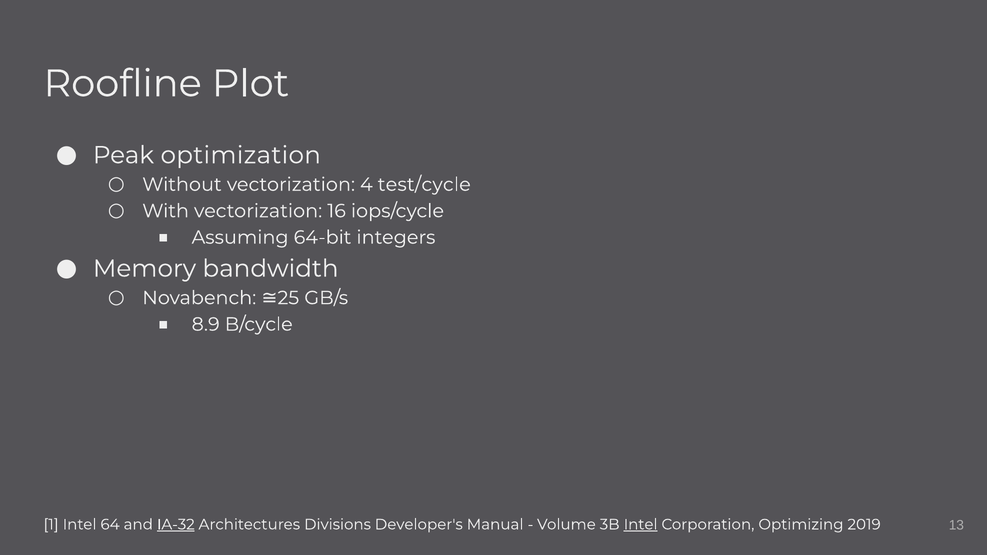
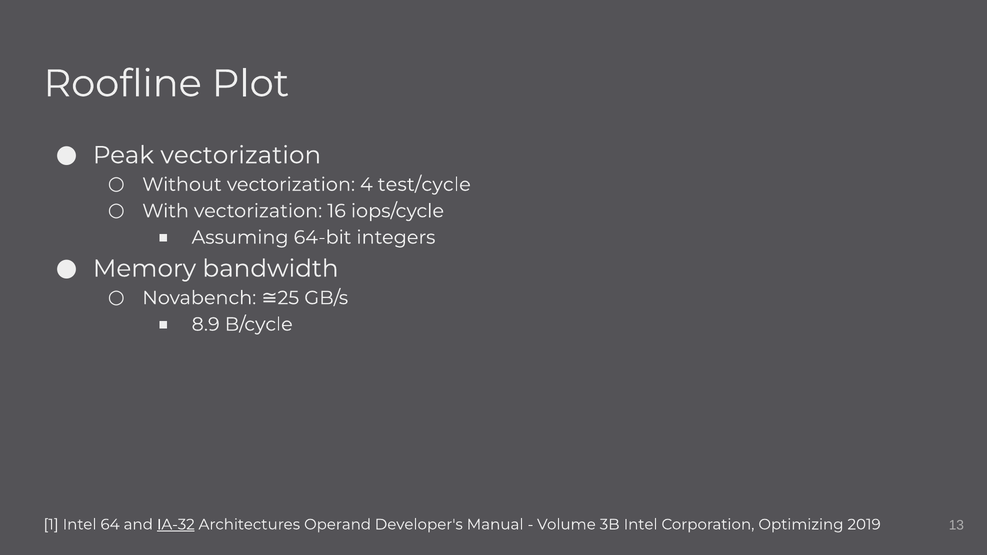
Peak optimization: optimization -> vectorization
Divisions: Divisions -> Operand
Intel at (641, 525) underline: present -> none
